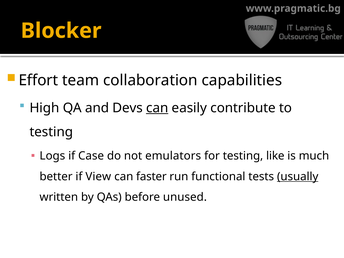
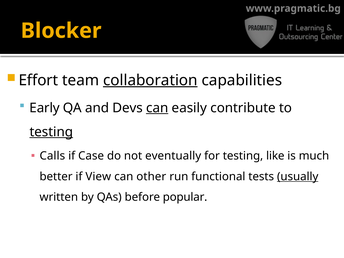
collaboration underline: none -> present
High: High -> Early
testing at (51, 132) underline: none -> present
Logs: Logs -> Calls
emulators: emulators -> eventually
faster: faster -> other
unused: unused -> popular
